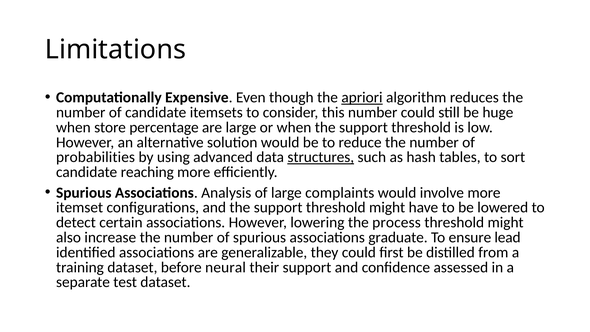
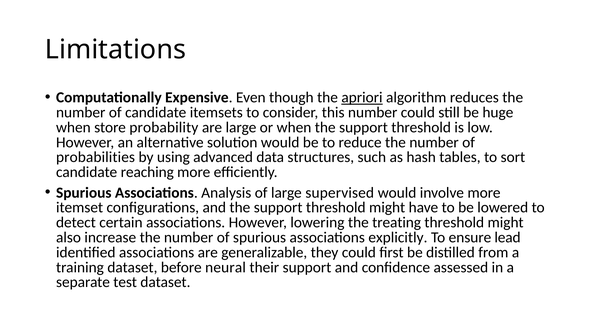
percentage: percentage -> probability
structures underline: present -> none
complaints: complaints -> supervised
process: process -> treating
graduate: graduate -> explicitly
